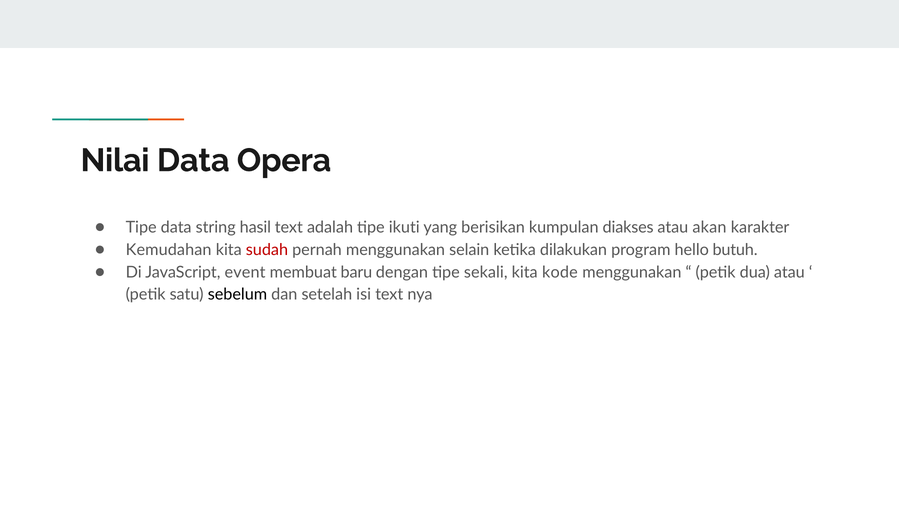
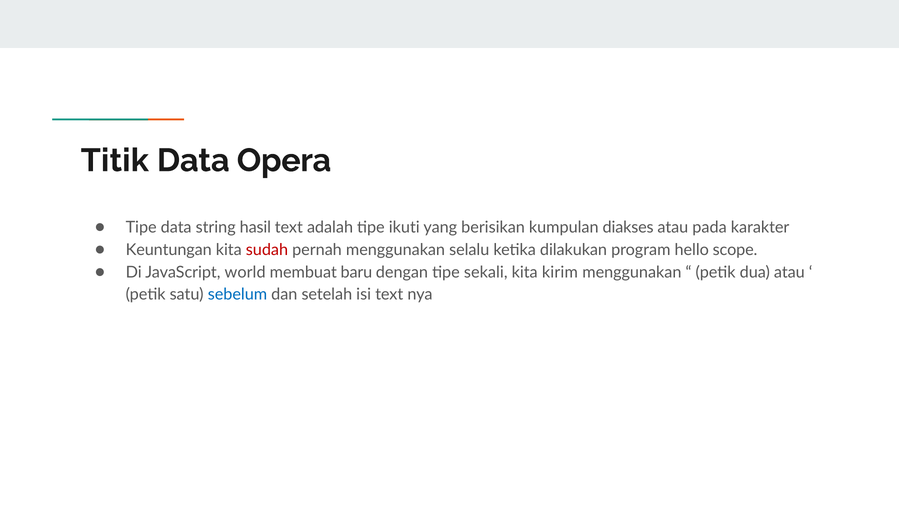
Nilai: Nilai -> Titik
akan: akan -> pada
Kemudahan: Kemudahan -> Keuntungan
selain: selain -> selalu
butuh: butuh -> scope
event: event -> world
kode: kode -> kirim
sebelum colour: black -> blue
